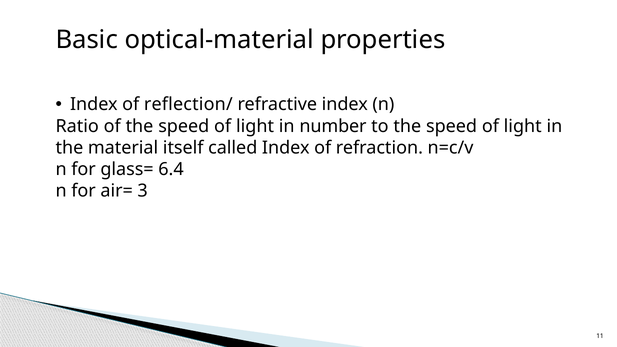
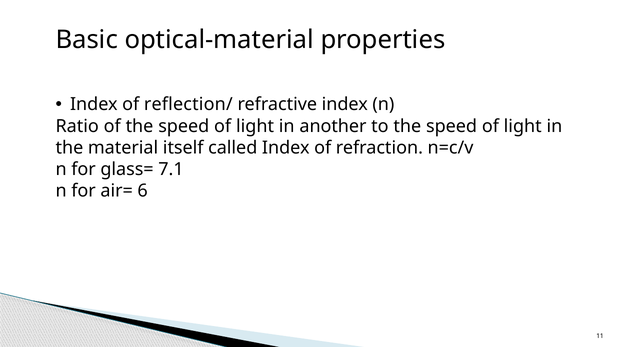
number: number -> another
6.4: 6.4 -> 7.1
3: 3 -> 6
